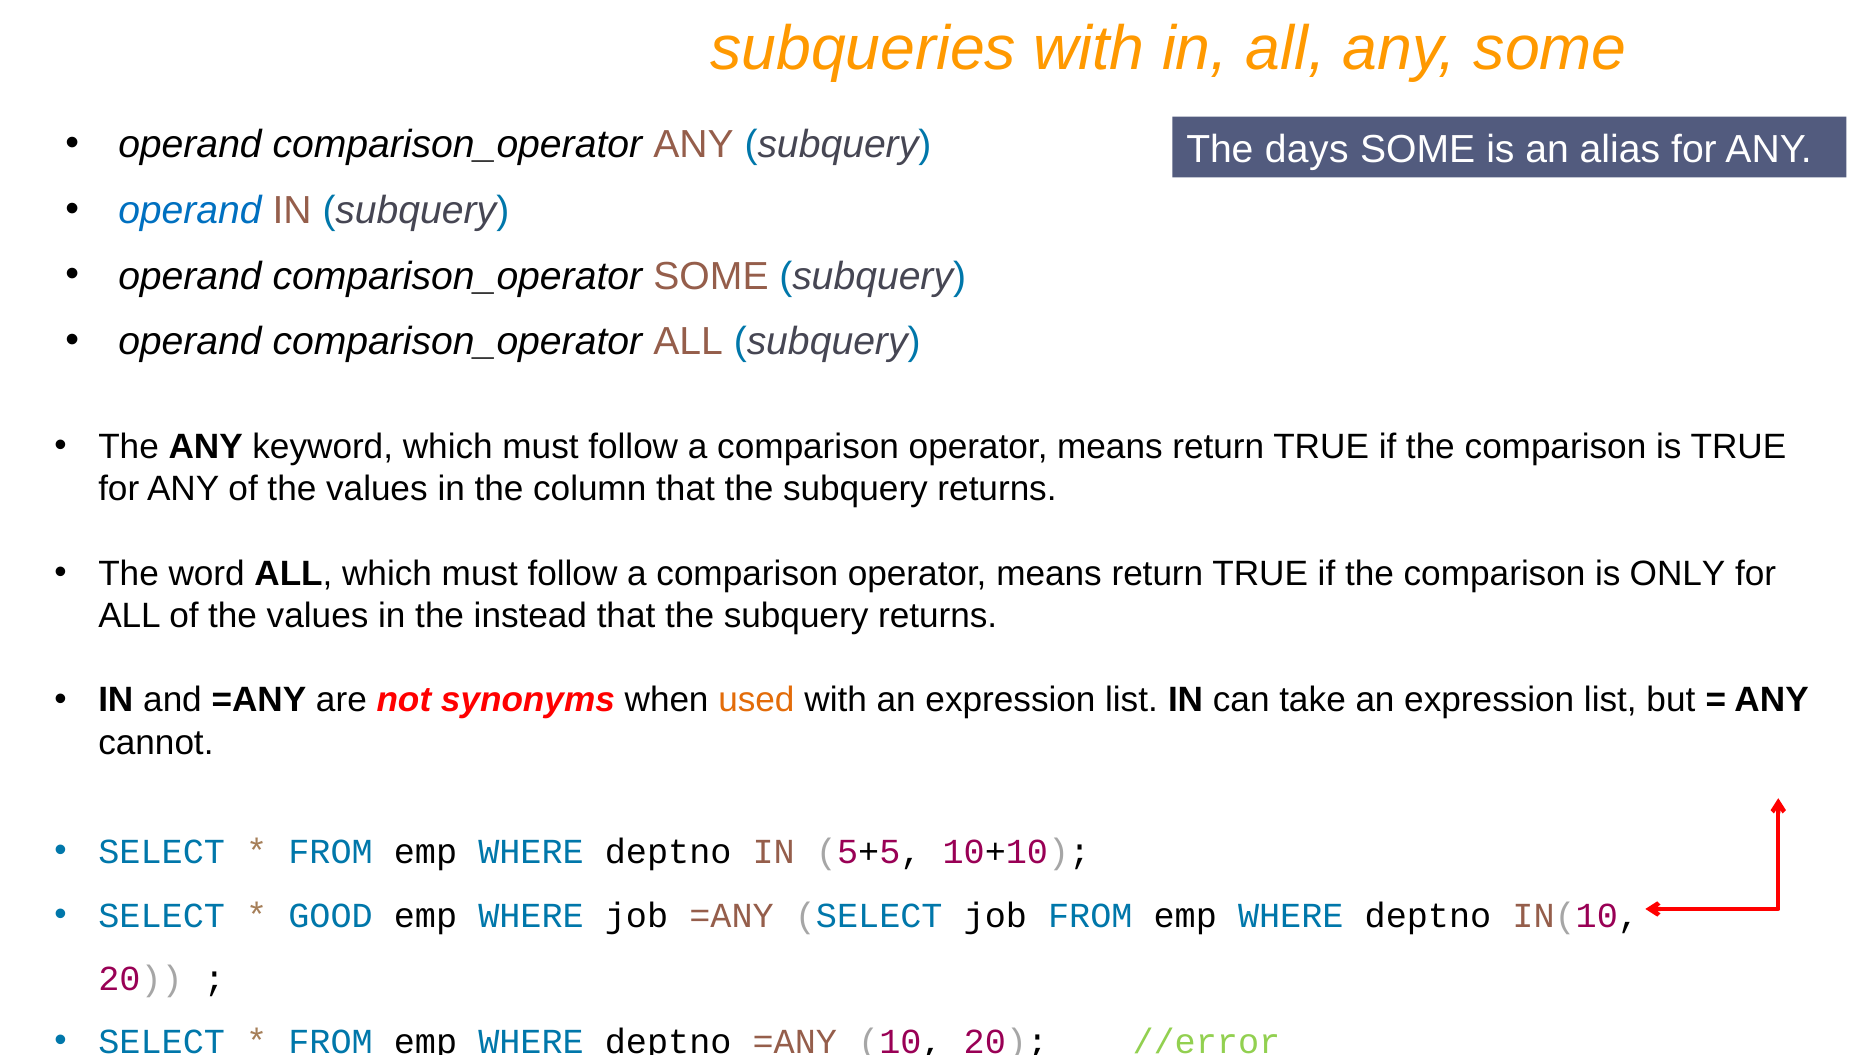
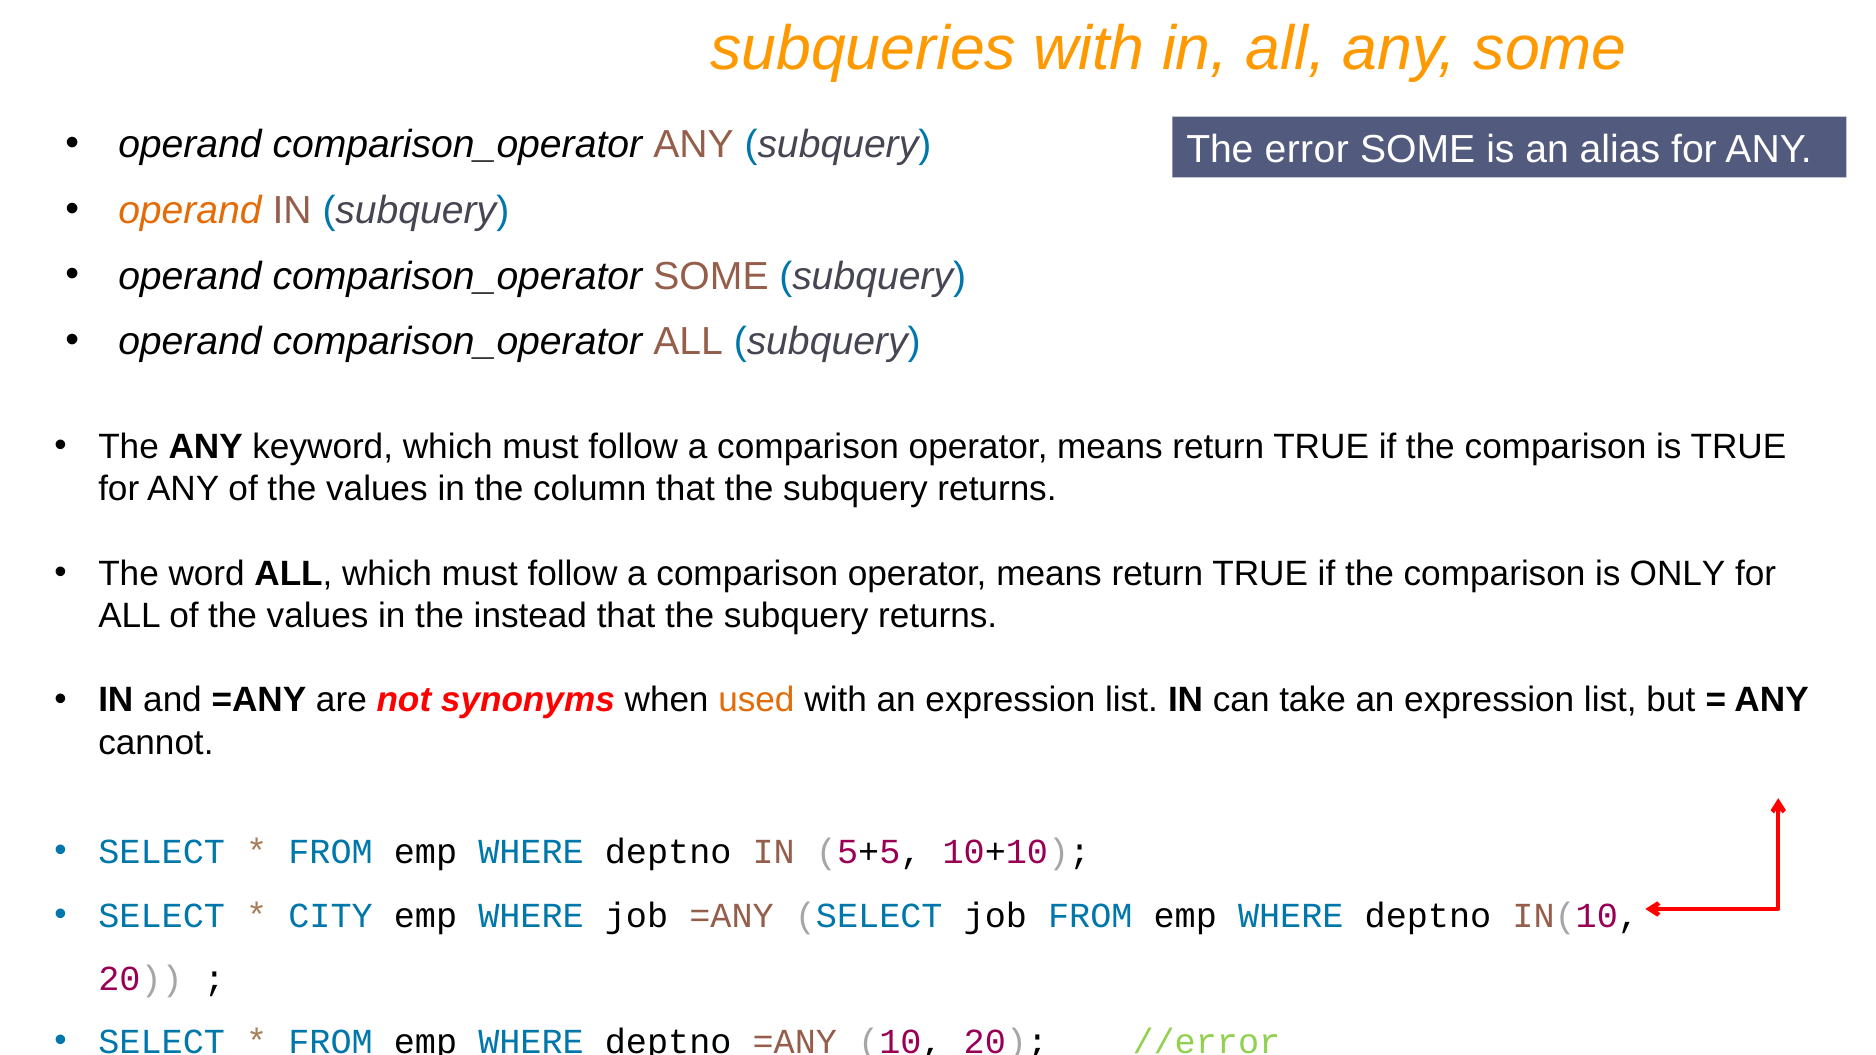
days: days -> error
operand at (190, 211) colour: blue -> orange
GOOD: GOOD -> CITY
